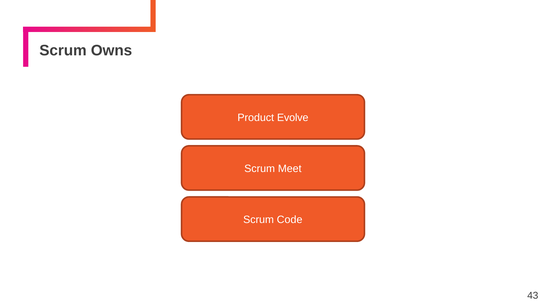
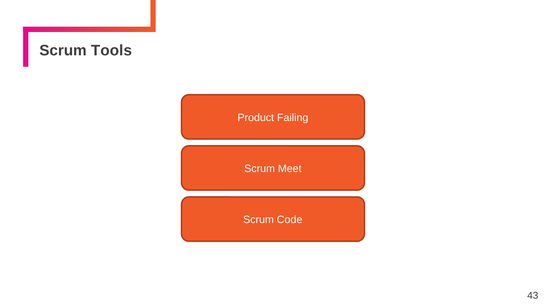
Owns: Owns -> Tools
Evolve: Evolve -> Failing
